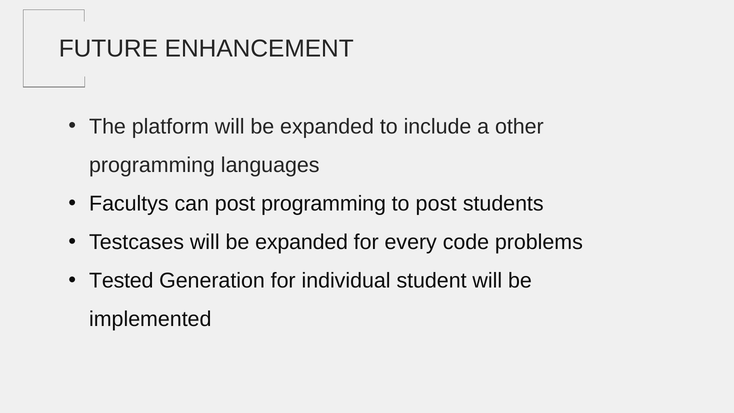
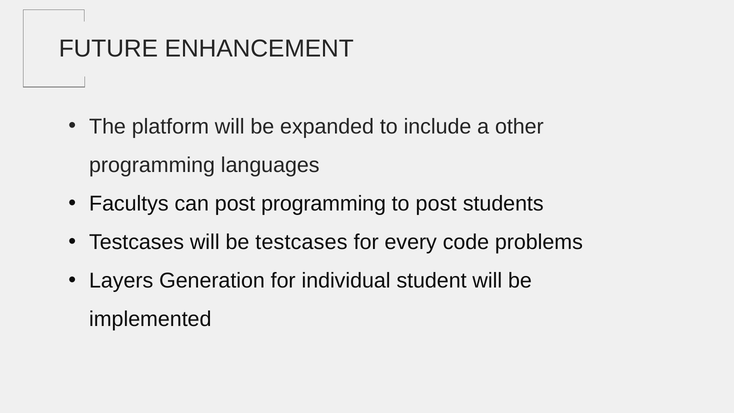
Testcases will be expanded: expanded -> testcases
Tested: Tested -> Layers
